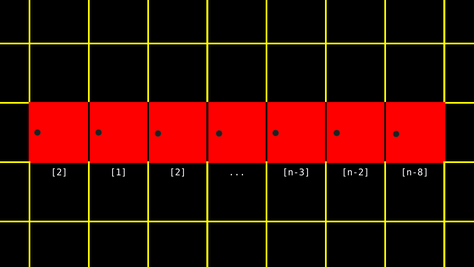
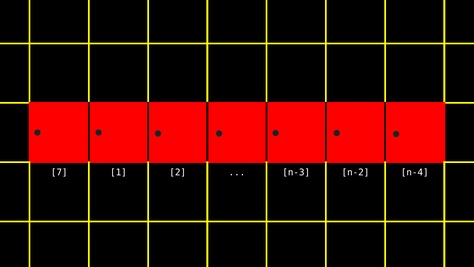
2 at (59, 172): 2 -> 7
n-8: n-8 -> n-4
